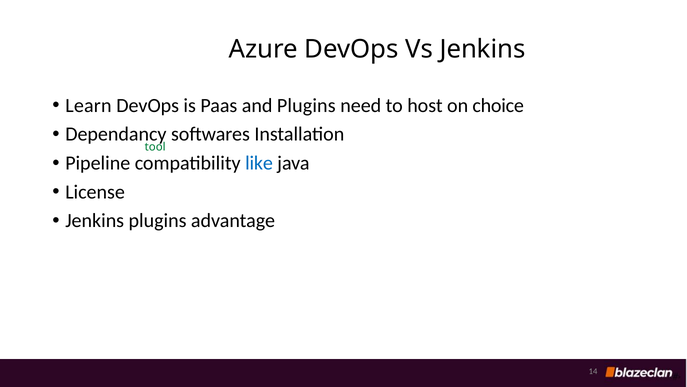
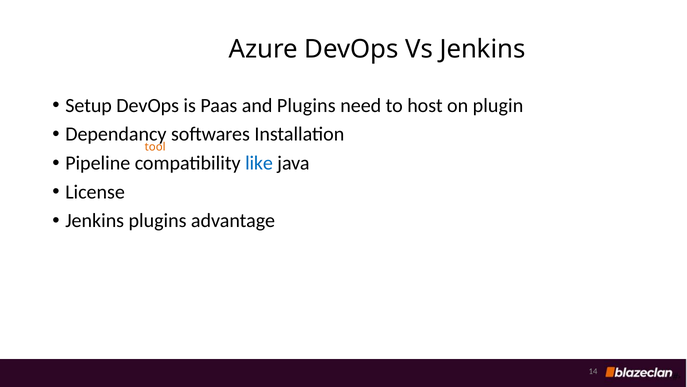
Learn: Learn -> Setup
choice: choice -> plugin
tool at (155, 147) colour: green -> orange
